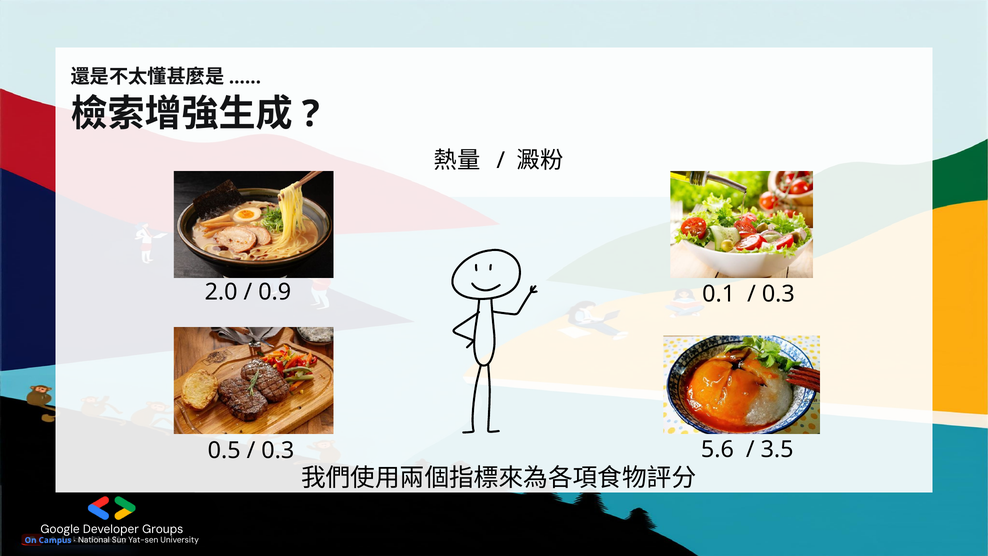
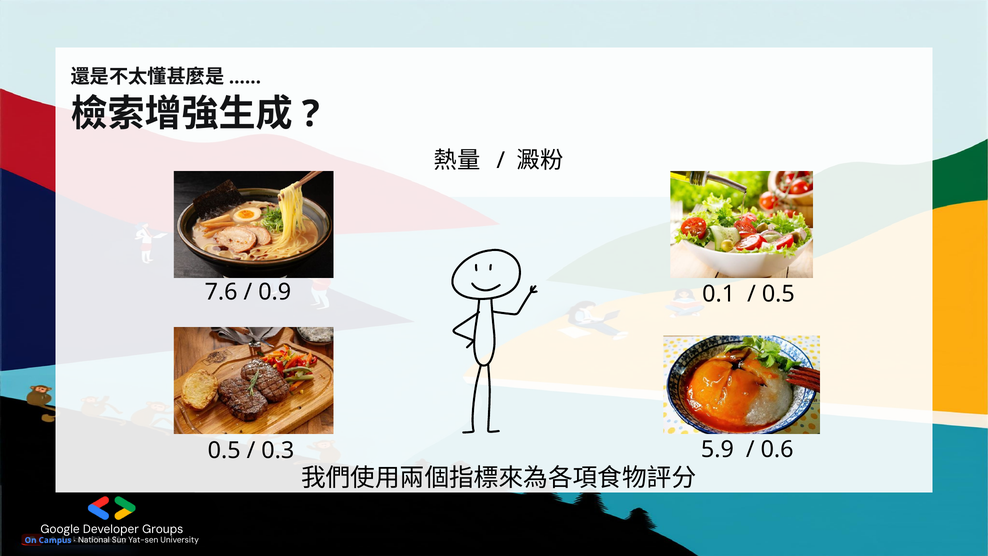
2.0: 2.0 -> 7.6
0.3 at (778, 294): 0.3 -> 0.5
5.6: 5.6 -> 5.9
3.5: 3.5 -> 0.6
